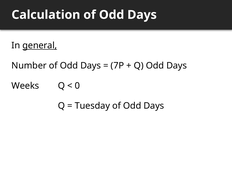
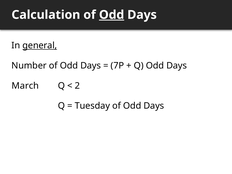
Odd at (112, 15) underline: none -> present
Weeks: Weeks -> March
0: 0 -> 2
